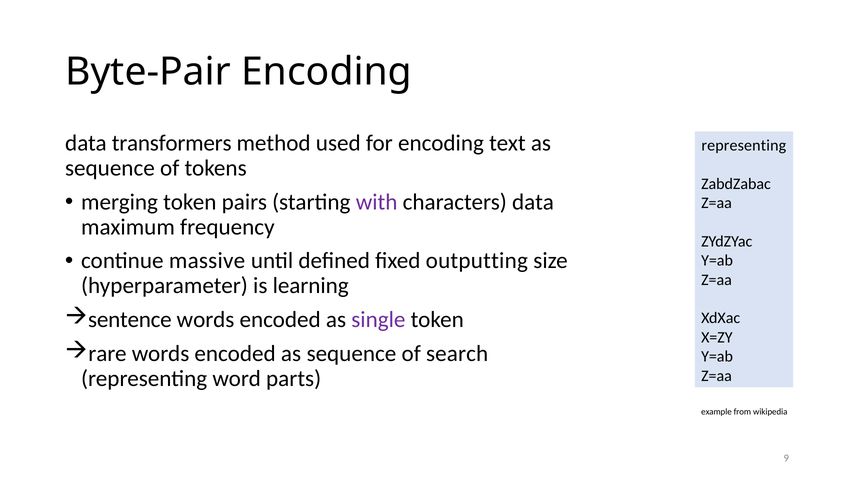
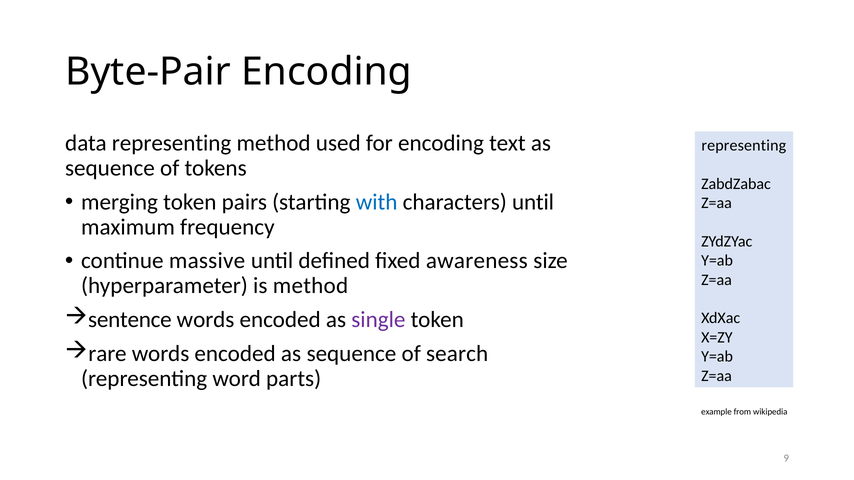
data transformers: transformers -> representing
with colour: purple -> blue
characters data: data -> until
outputting: outputting -> awareness
is learning: learning -> method
